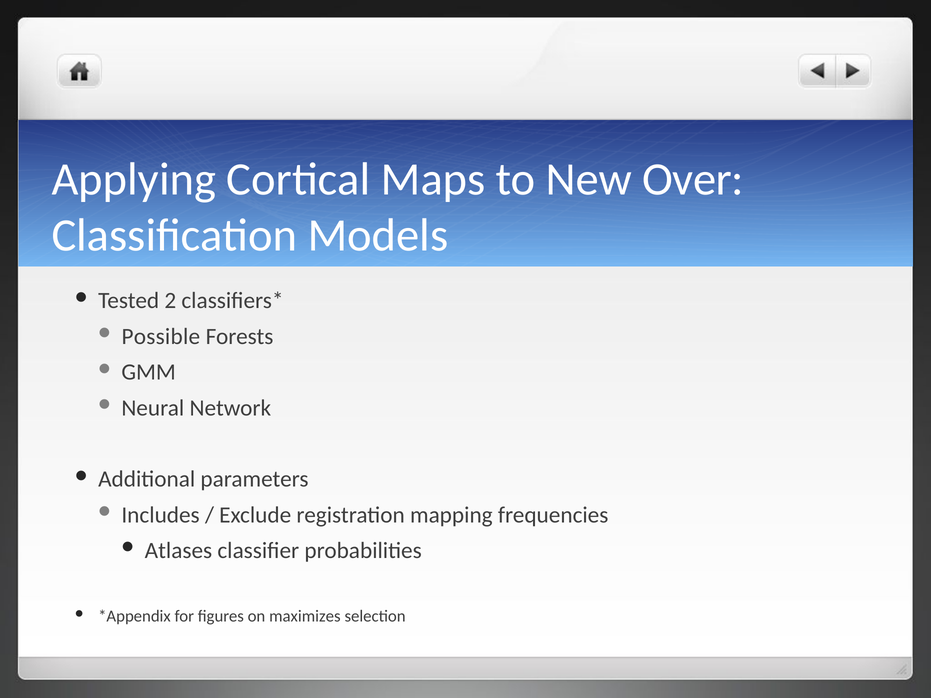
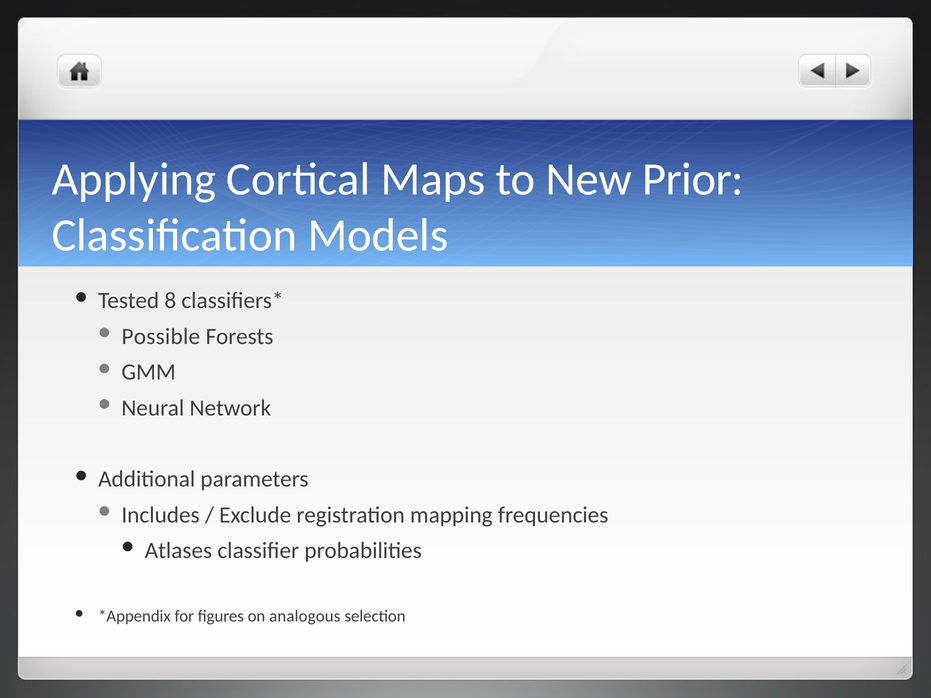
Over: Over -> Prior
2: 2 -> 8
maximizes: maximizes -> analogous
